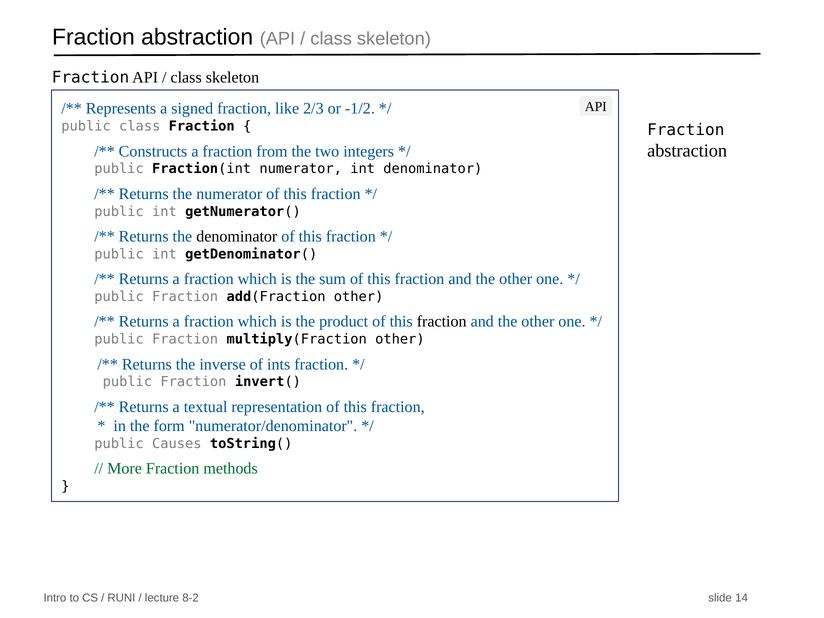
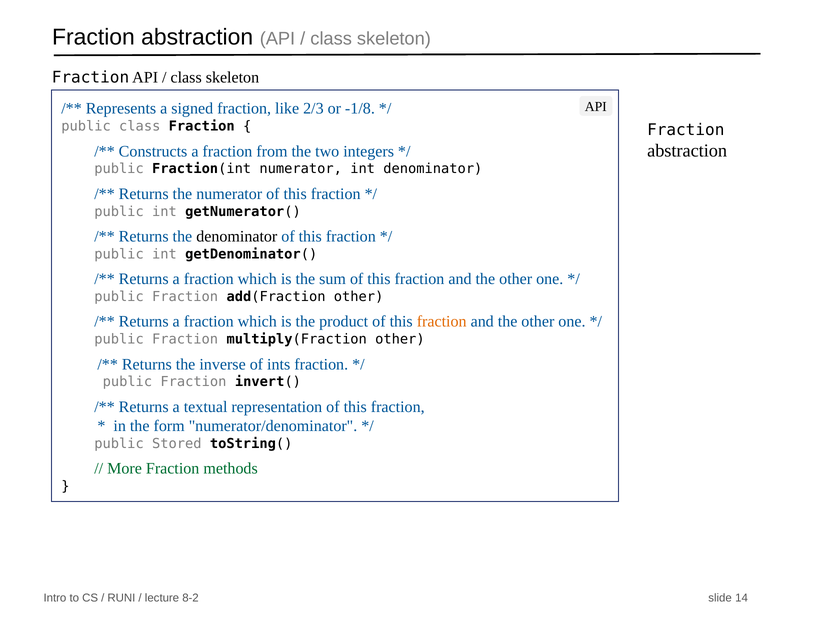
-1/2: -1/2 -> -1/8
fraction at (442, 322) colour: black -> orange
Causes: Causes -> Stored
